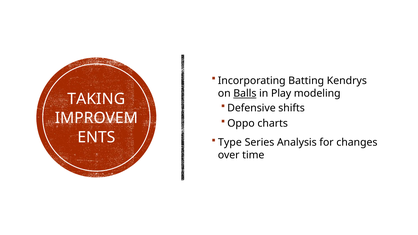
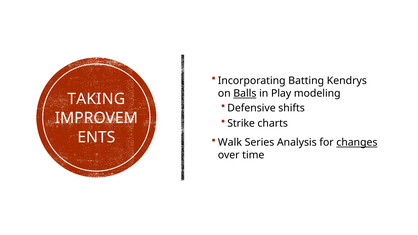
Oppo: Oppo -> Strike
Type: Type -> Walk
changes underline: none -> present
